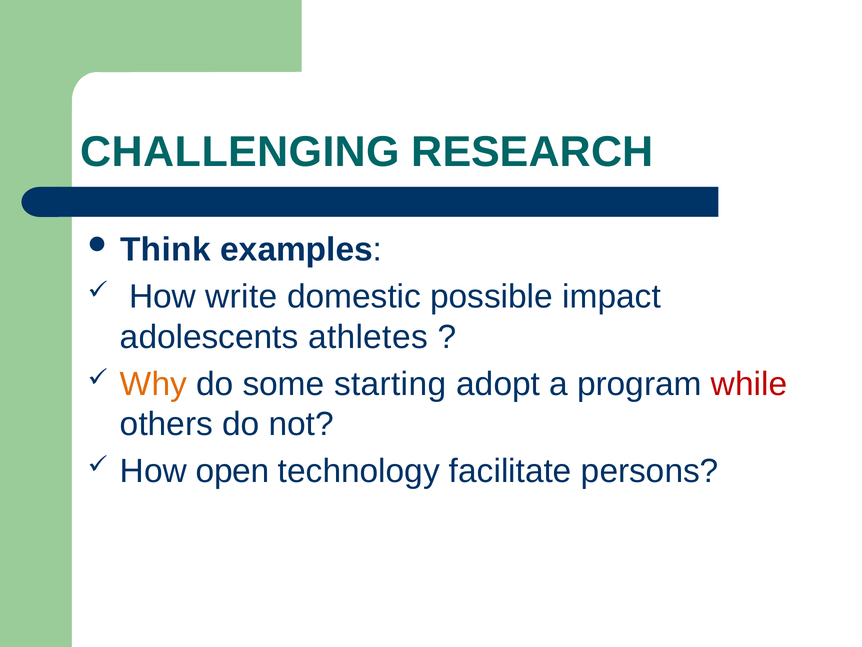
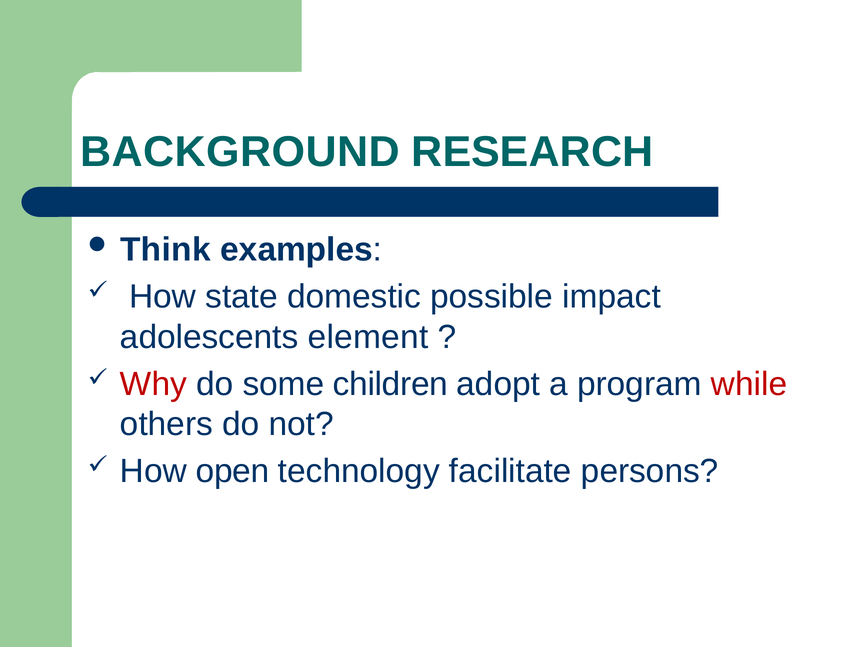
CHALLENGING: CHALLENGING -> BACKGROUND
write: write -> state
athletes: athletes -> element
Why colour: orange -> red
starting: starting -> children
